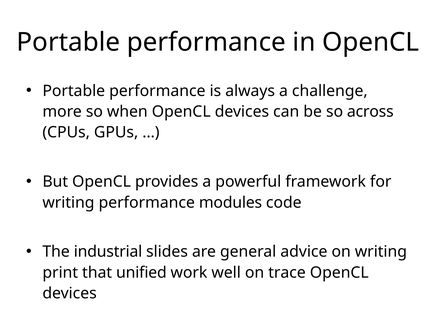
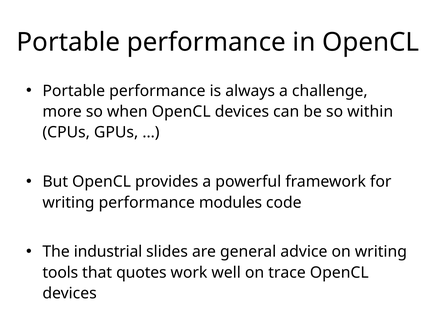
across: across -> within
print: print -> tools
unified: unified -> quotes
